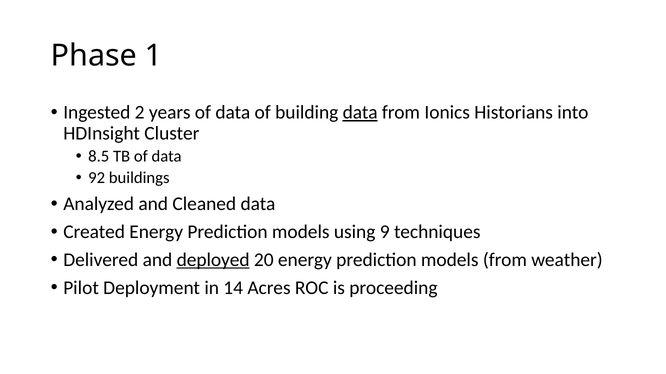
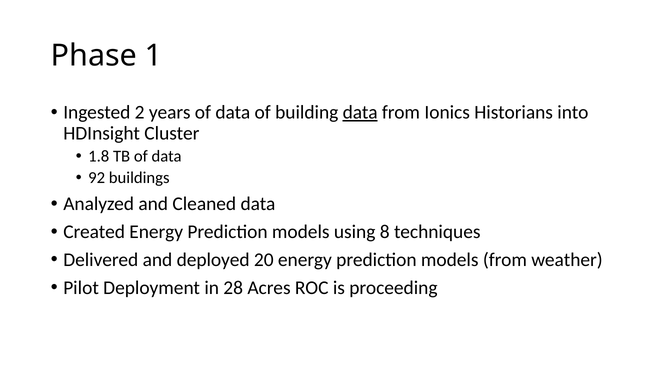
8.5: 8.5 -> 1.8
9: 9 -> 8
deployed underline: present -> none
14: 14 -> 28
